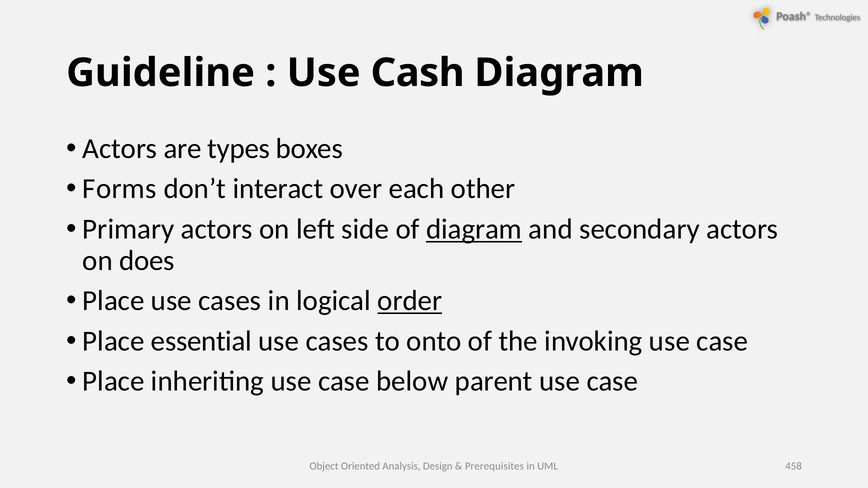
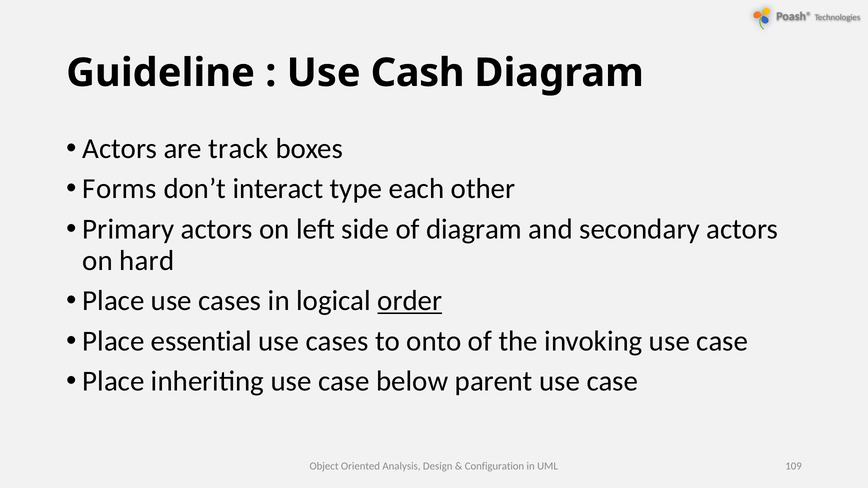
types: types -> track
over: over -> type
diagram at (474, 229) underline: present -> none
does: does -> hard
Prerequisites: Prerequisites -> Configuration
458: 458 -> 109
